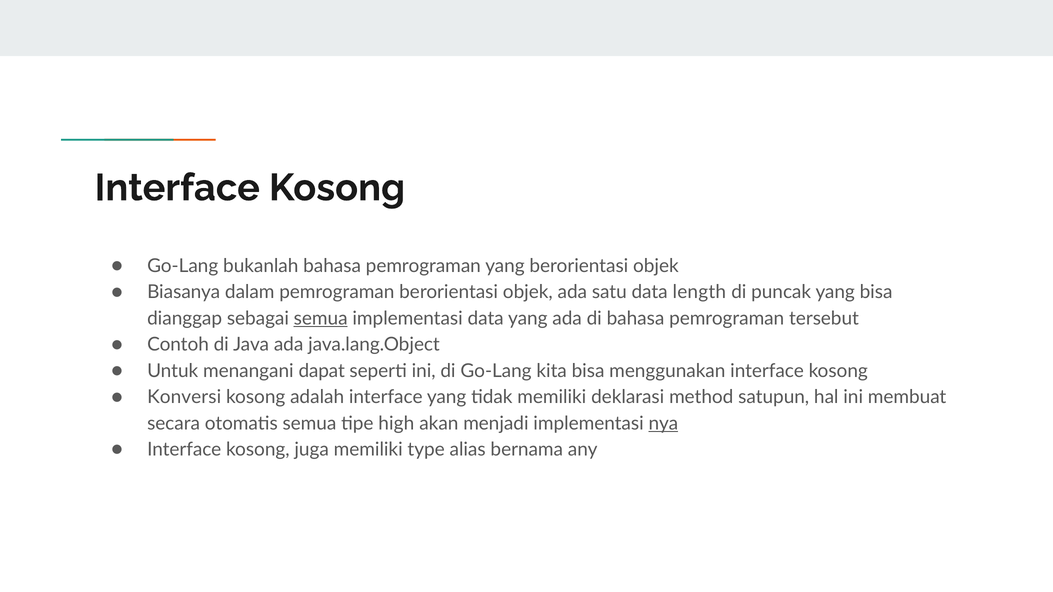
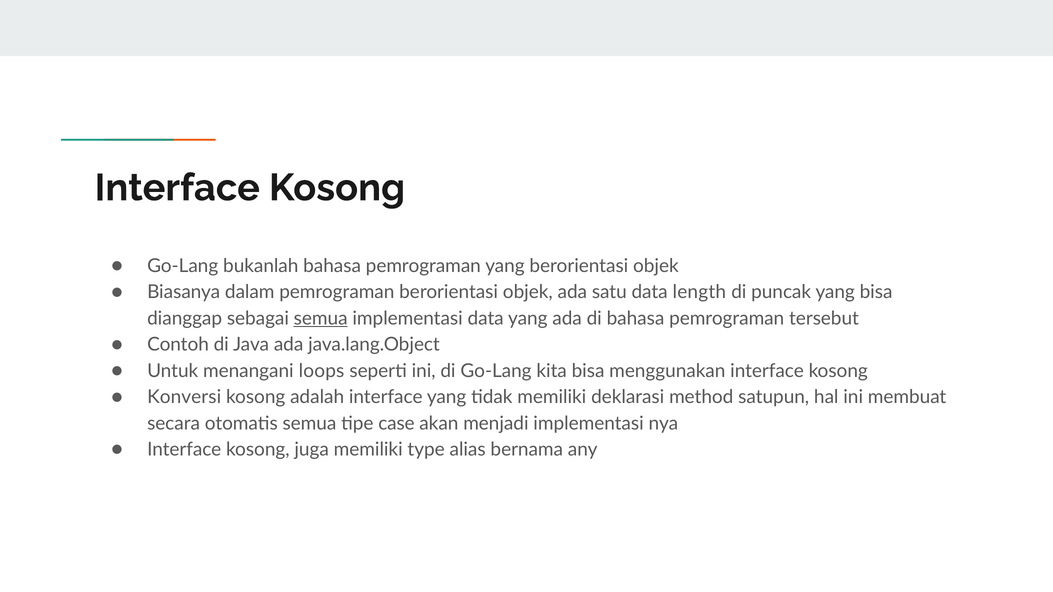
dapat: dapat -> loops
high: high -> case
nya underline: present -> none
